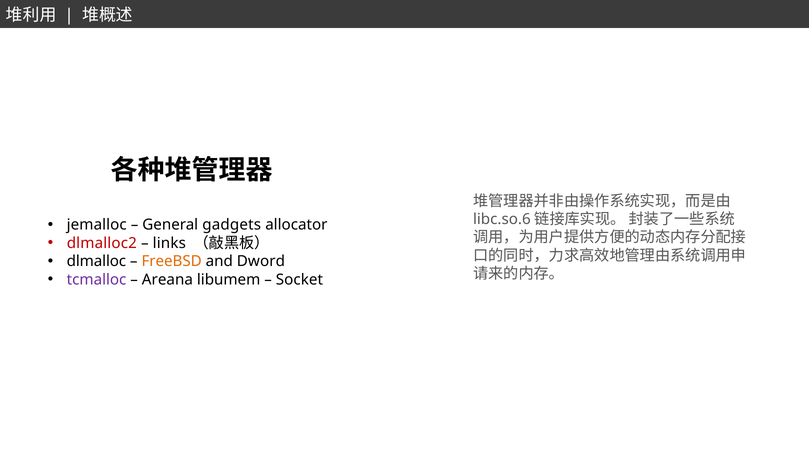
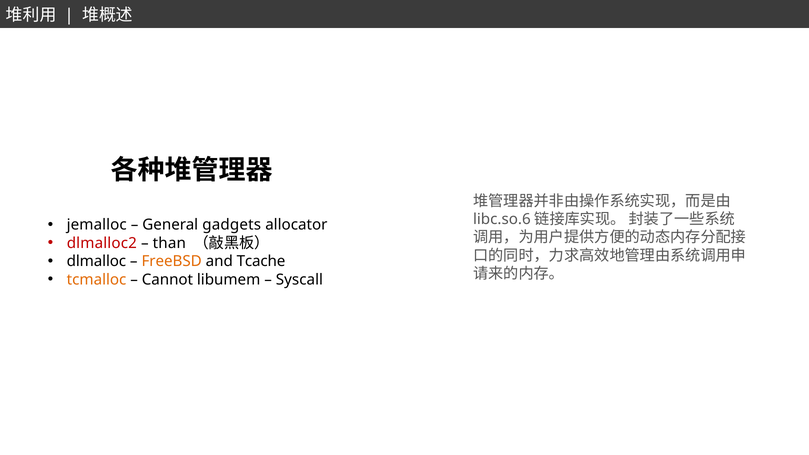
links: links -> than
Dword: Dword -> Tcache
tcmalloc colour: purple -> orange
Areana: Areana -> Cannot
Socket: Socket -> Syscall
